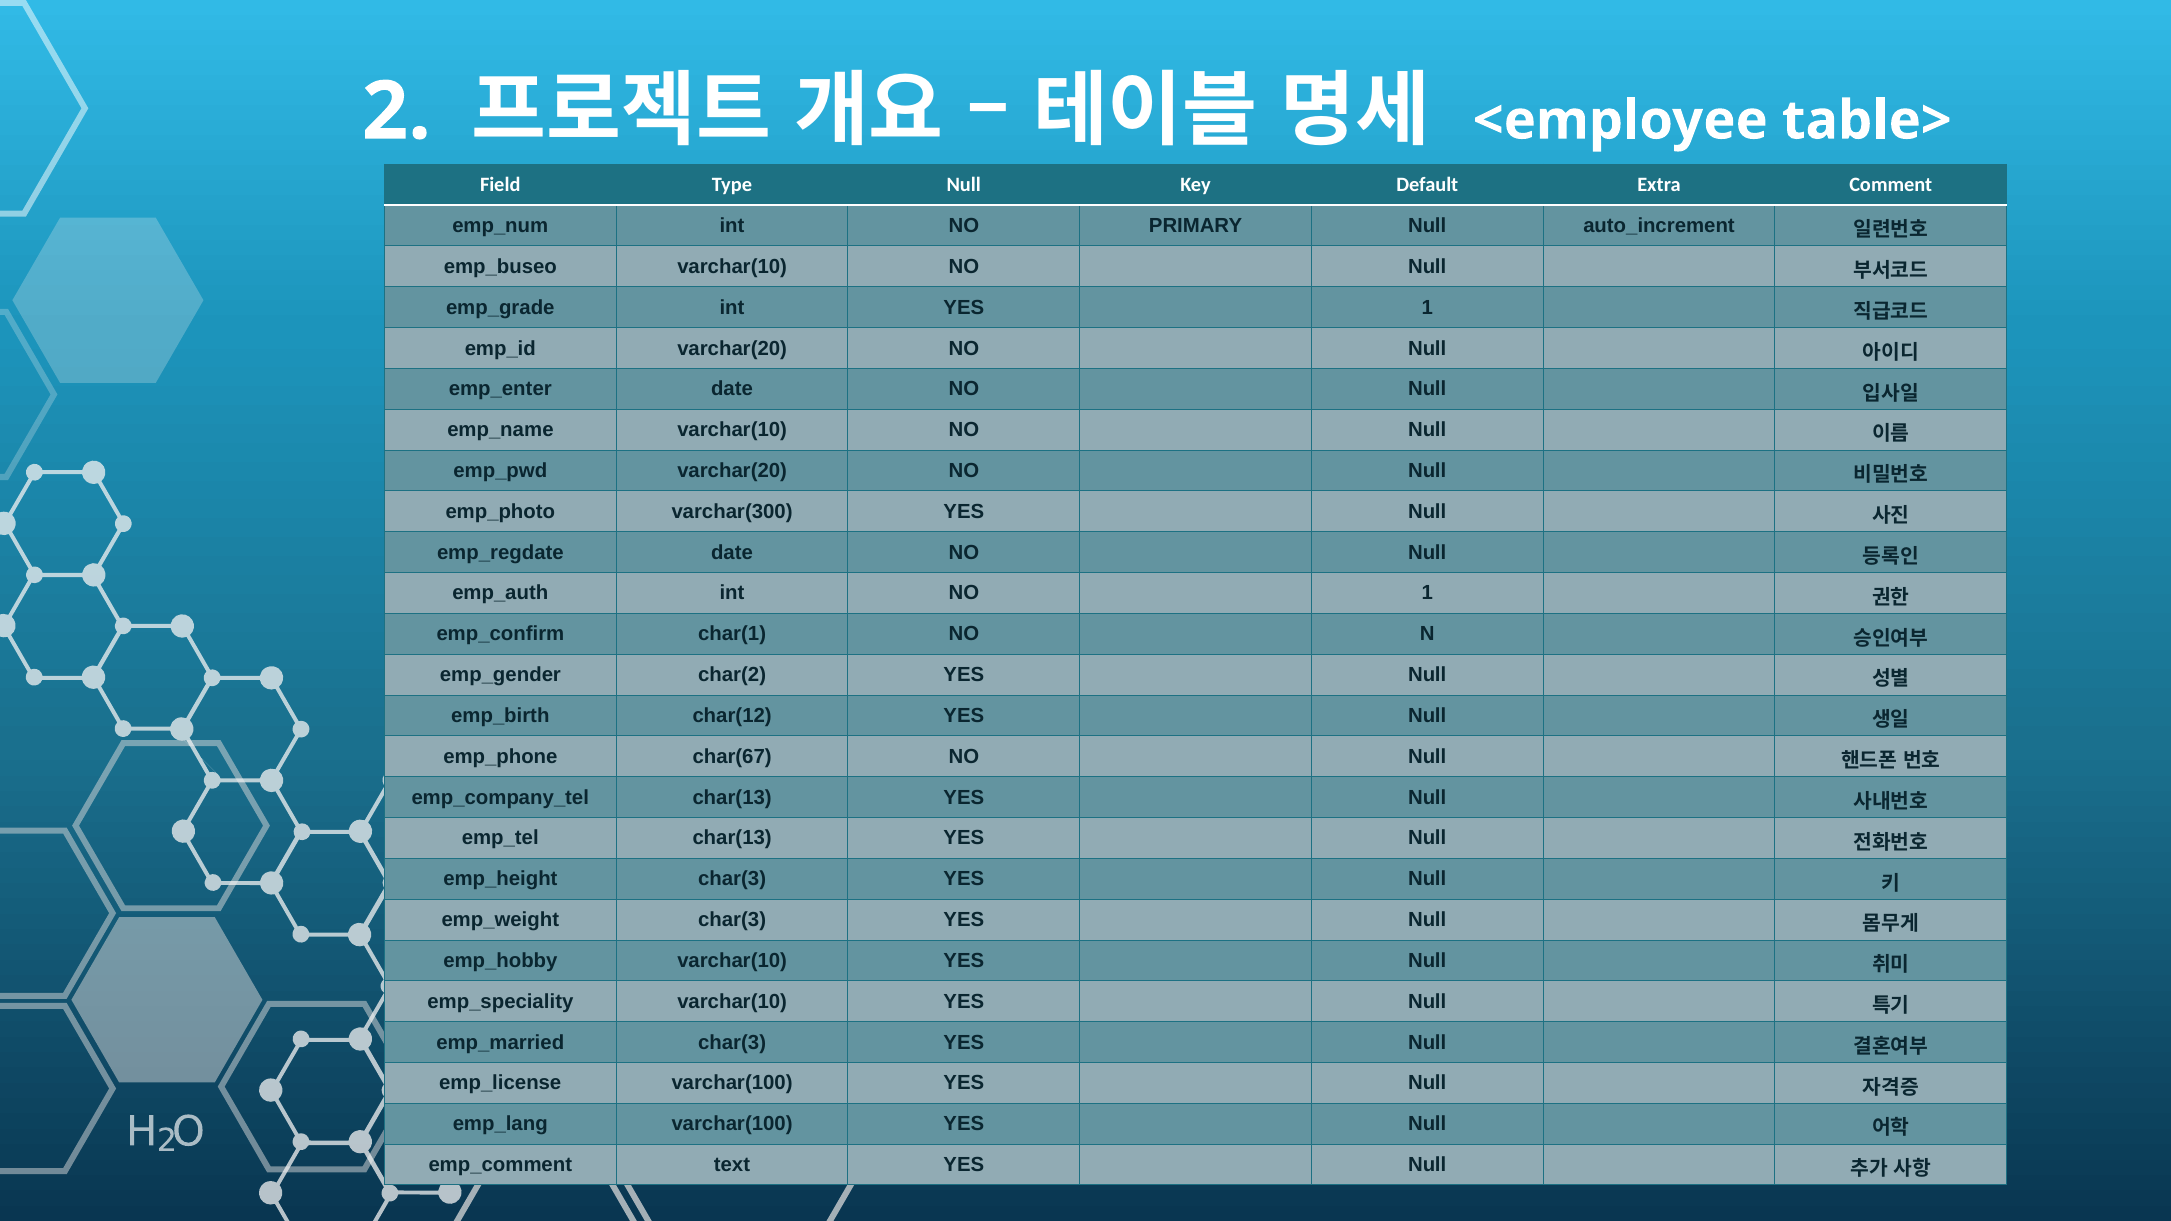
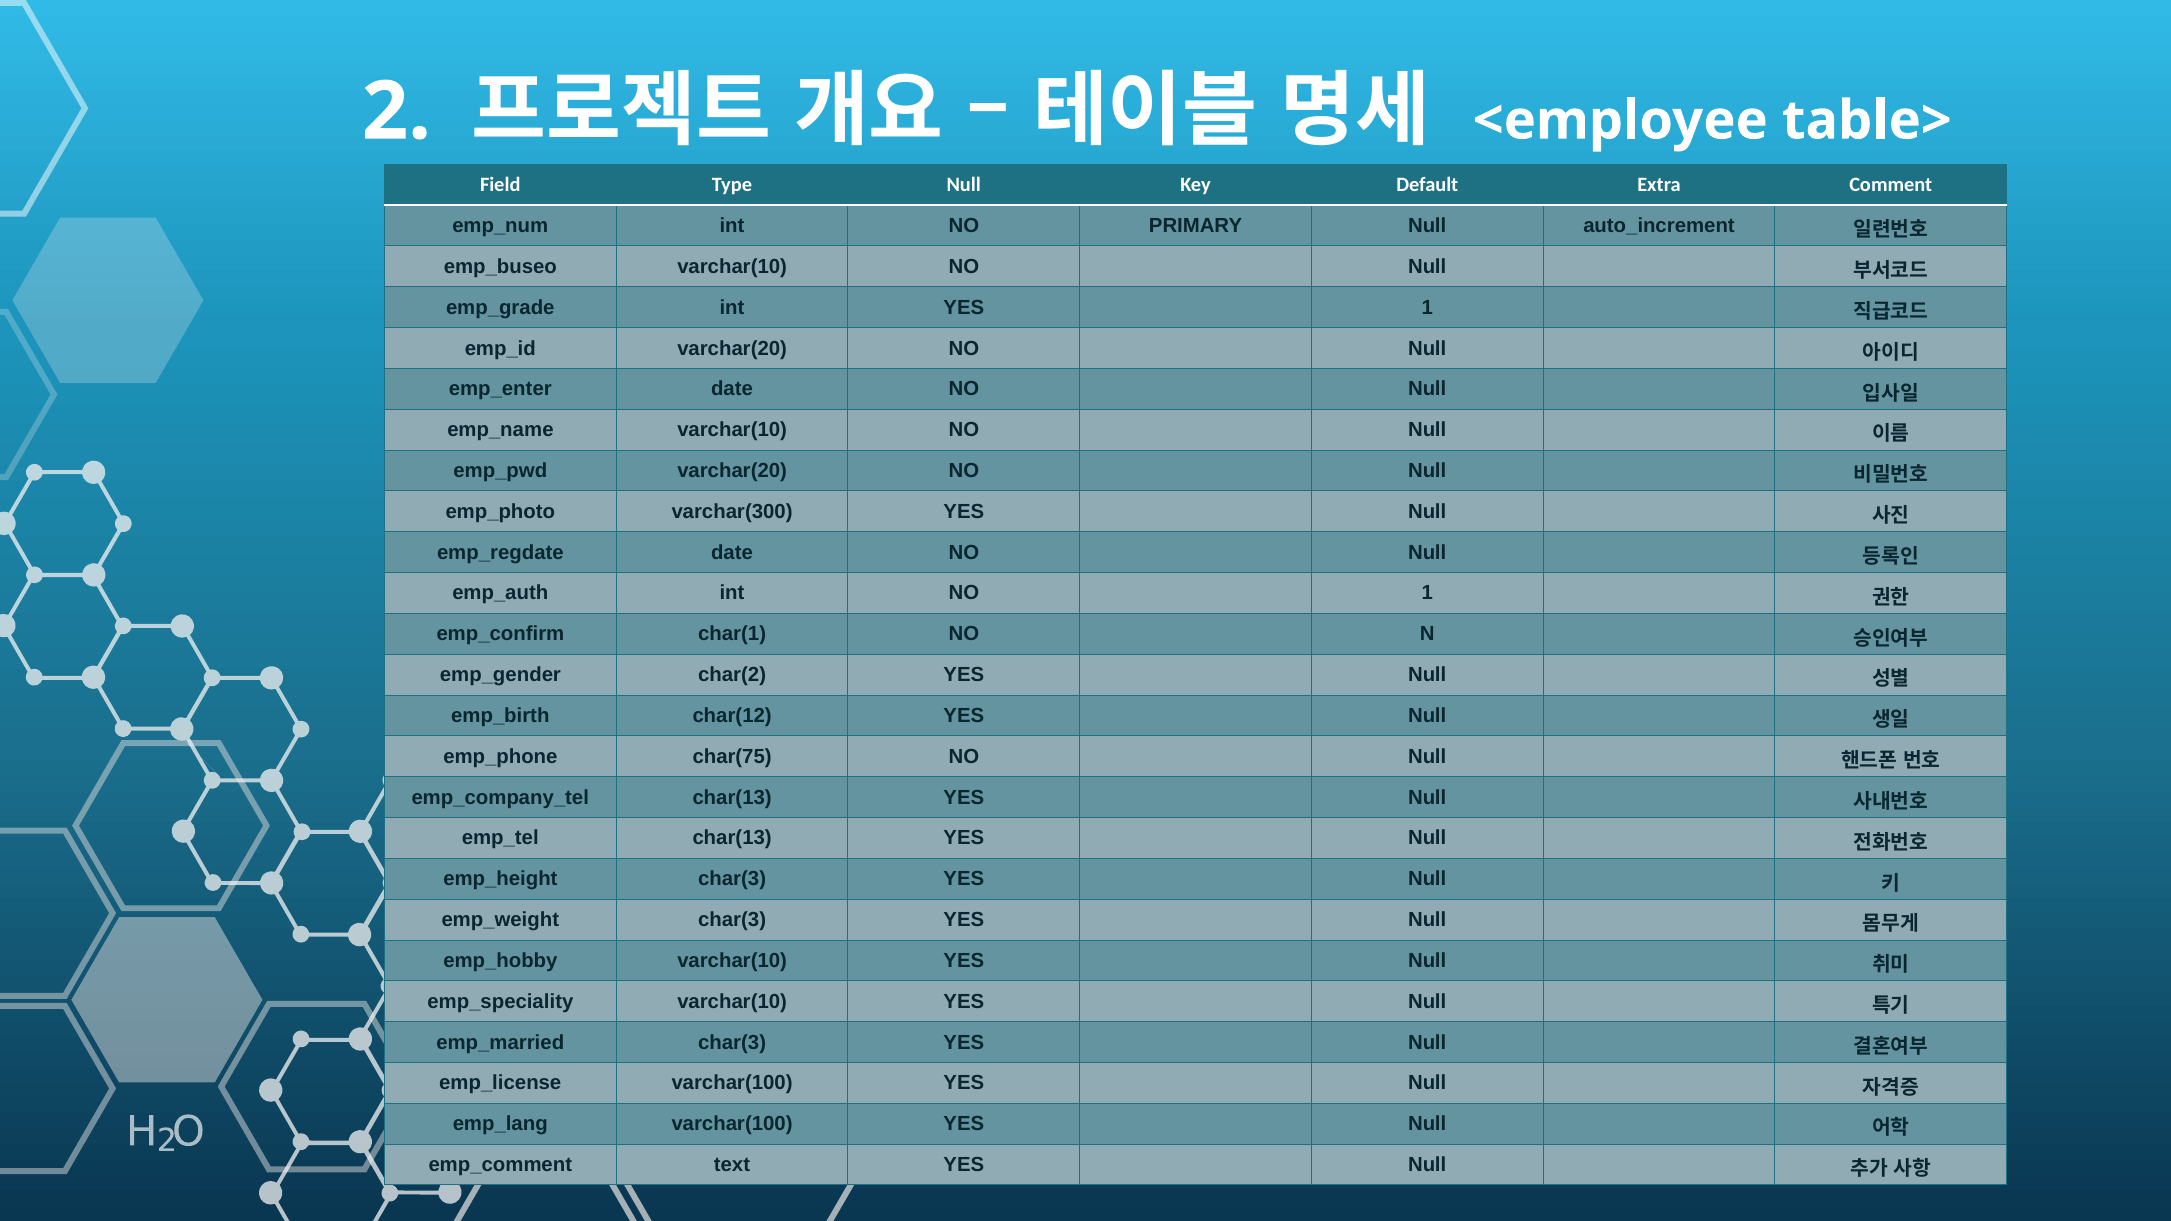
char(67: char(67 -> char(75
